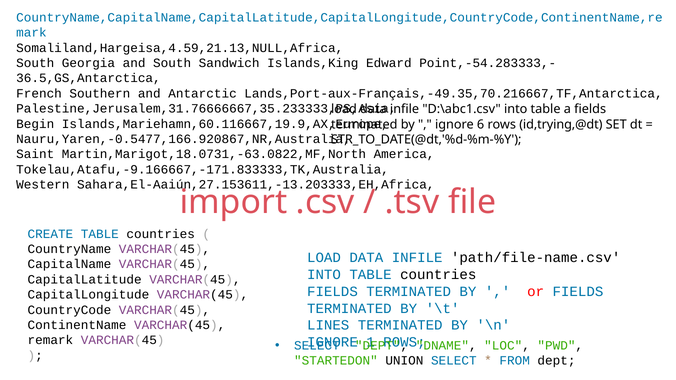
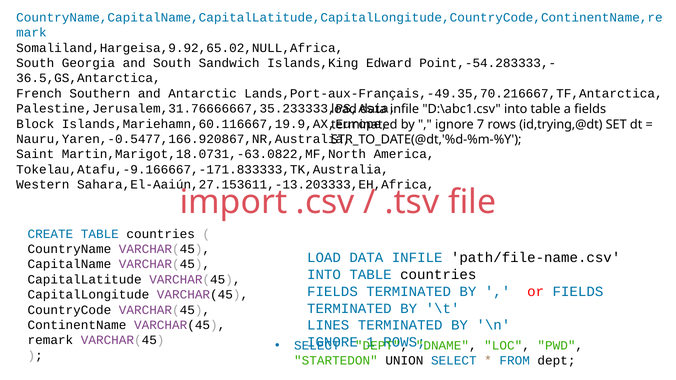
Somaliland,Hargeisa,4.59,21.13,NULL,Africa: Somaliland,Hargeisa,4.59,21.13,NULL,Africa -> Somaliland,Hargeisa,9.92,65.02,NULL,Africa
Begin: Begin -> Block
6: 6 -> 7
